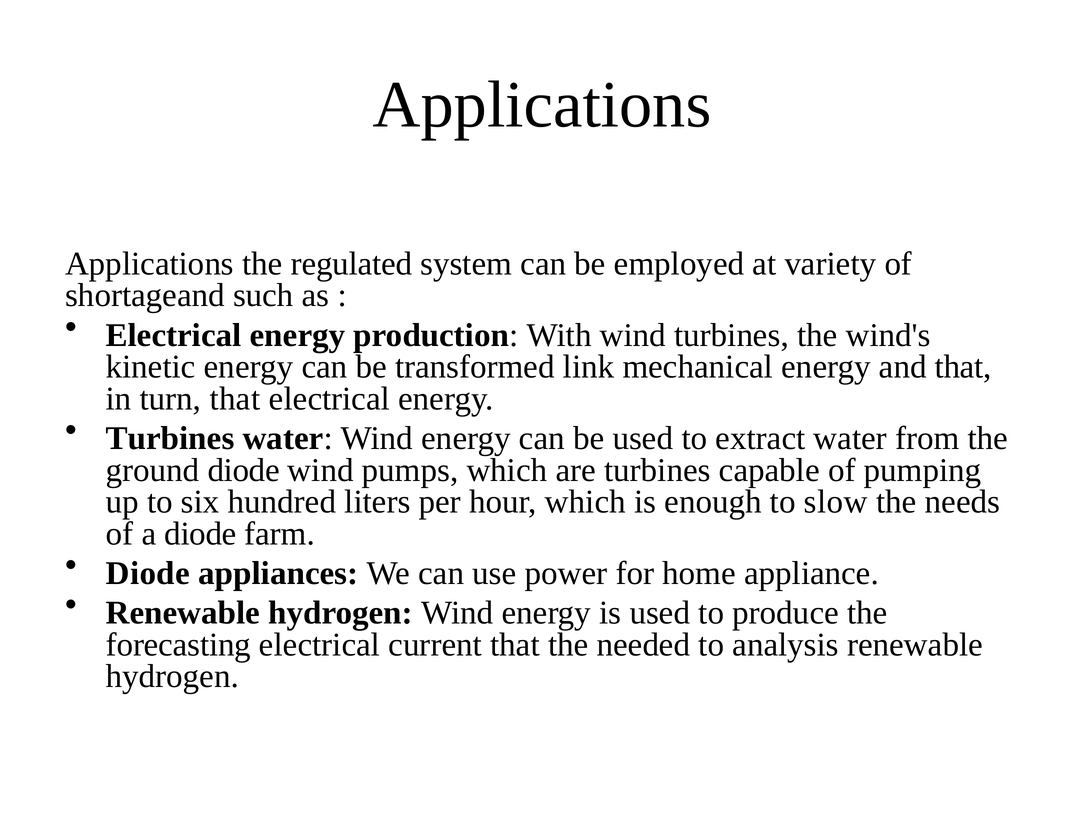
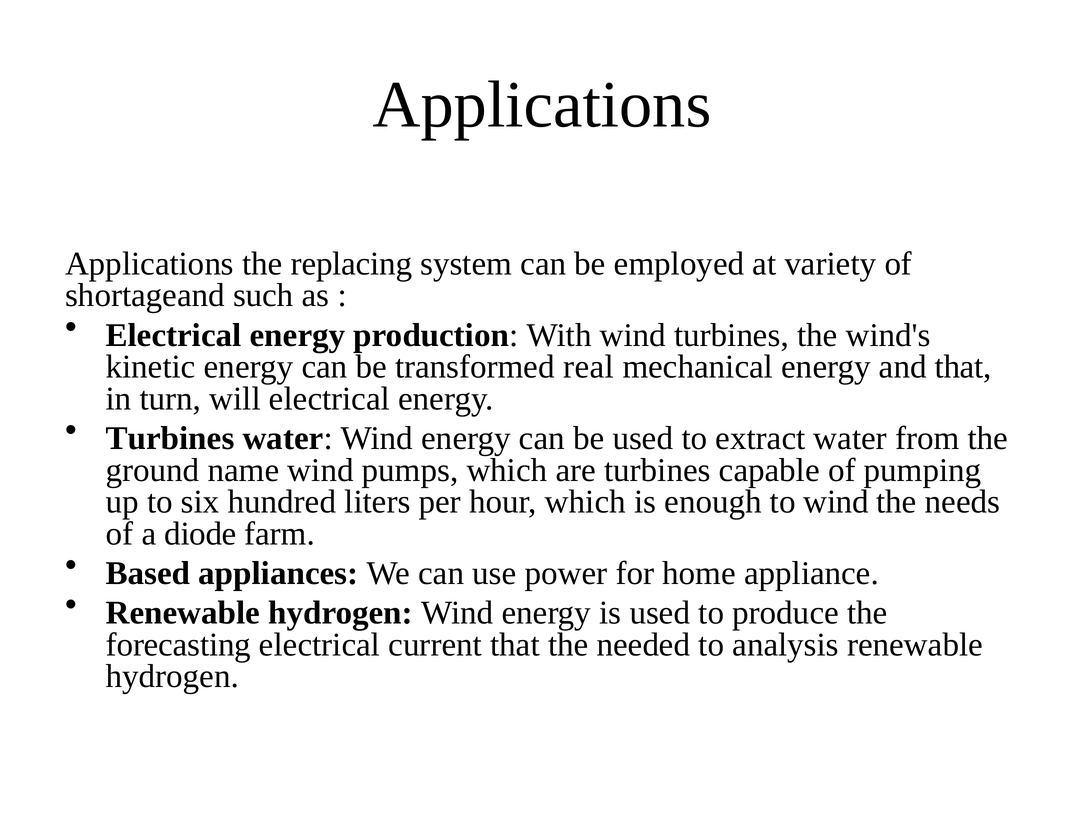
regulated: regulated -> replacing
link: link -> real
turn that: that -> will
ground diode: diode -> name
to slow: slow -> wind
Diode at (148, 573): Diode -> Based
